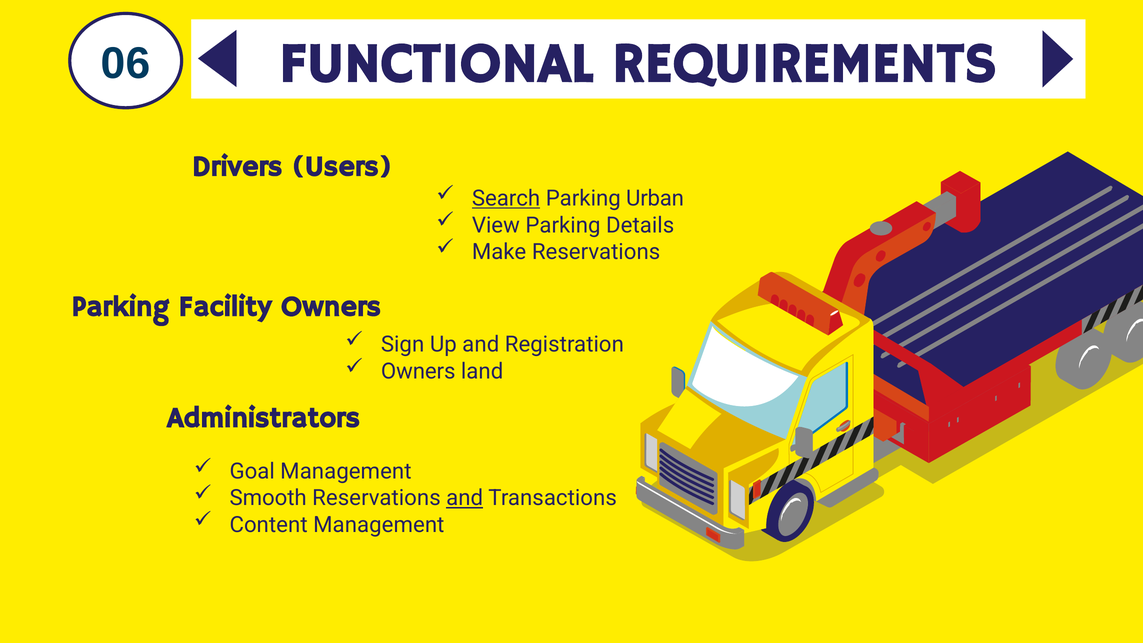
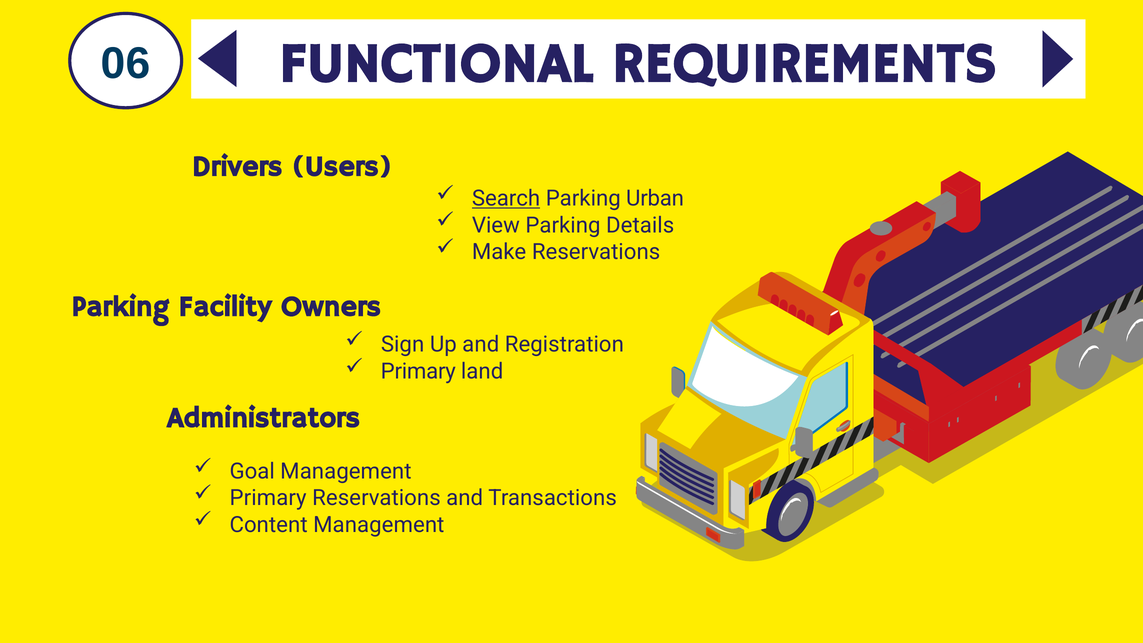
Owners at (418, 371): Owners -> Primary
Smooth at (268, 498): Smooth -> Primary
and at (465, 498) underline: present -> none
